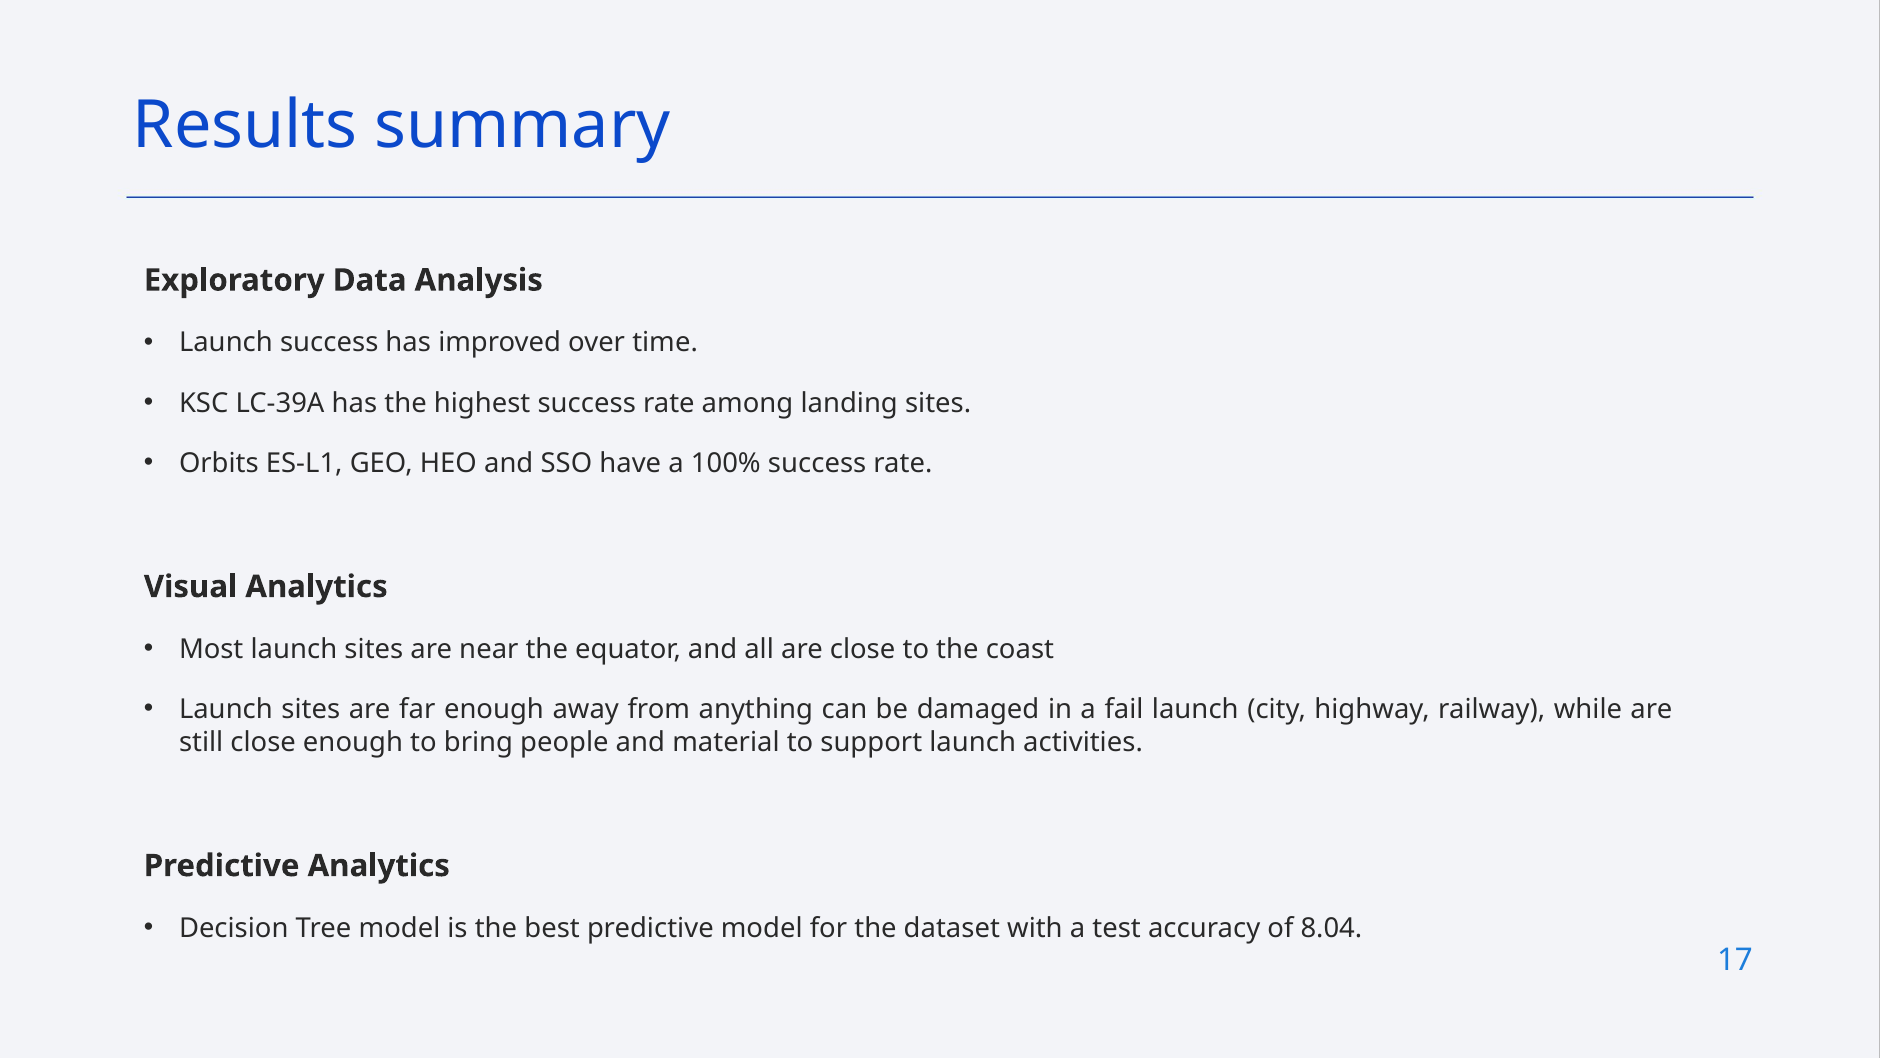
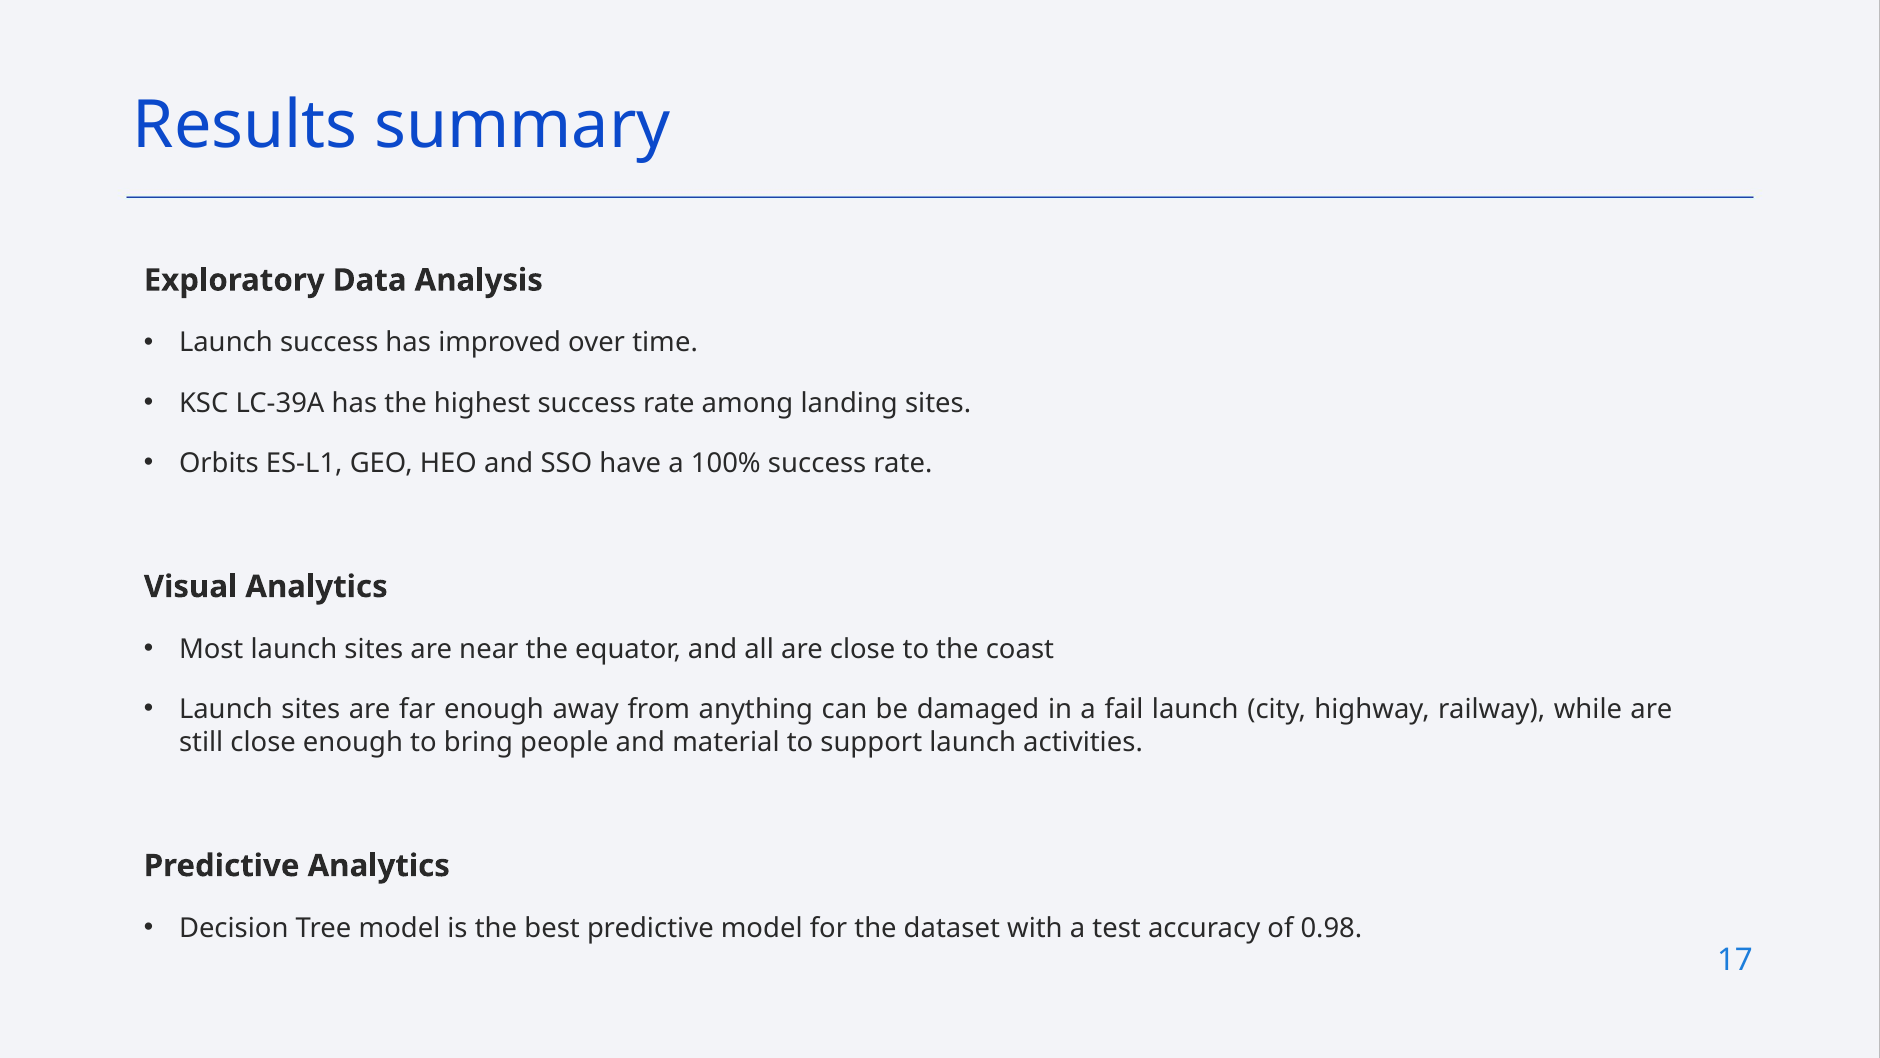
8.04: 8.04 -> 0.98
